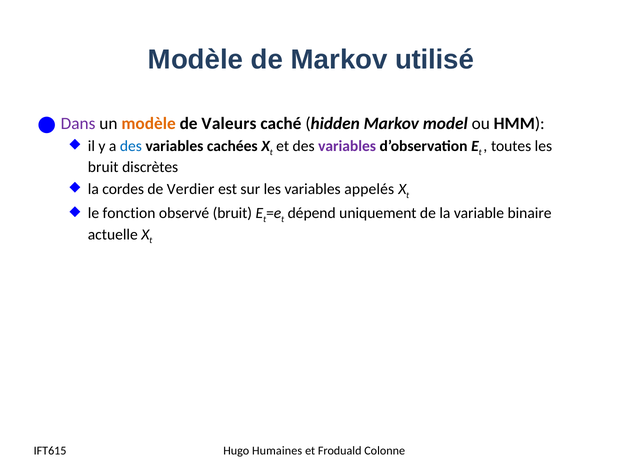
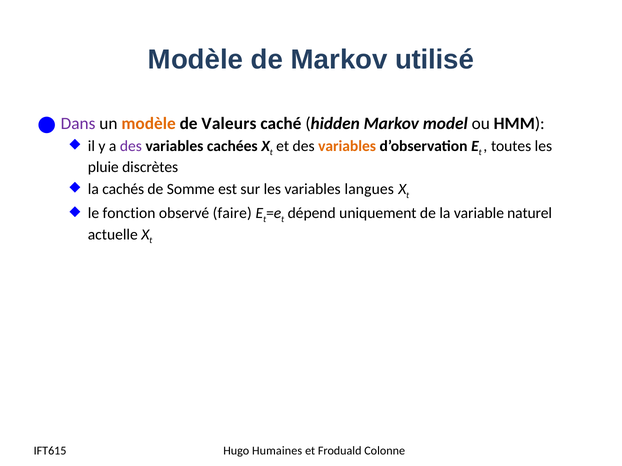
des at (131, 146) colour: blue -> purple
variables at (347, 146) colour: purple -> orange
bruit at (103, 167): bruit -> pluie
cordes: cordes -> cachés
Verdier: Verdier -> Somme
appelés: appelés -> langues
observé bruit: bruit -> faire
binaire: binaire -> naturel
